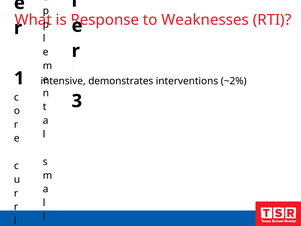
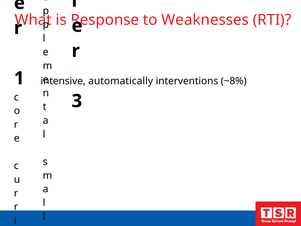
demonstrates: demonstrates -> automatically
~2%: ~2% -> ~8%
